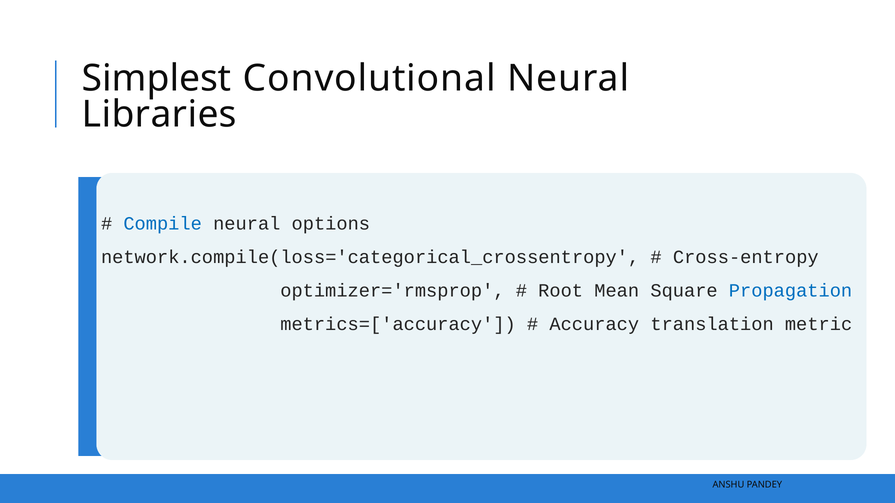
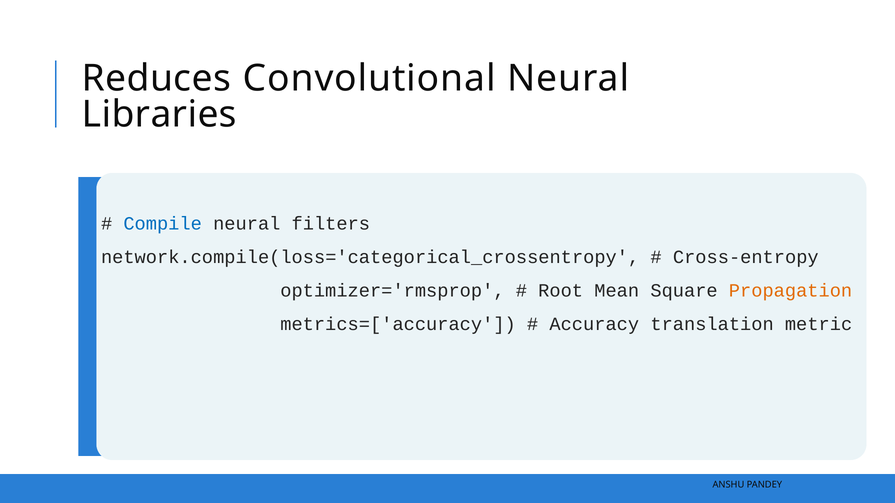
Simplest: Simplest -> Reduces
options: options -> filters
Propagation colour: blue -> orange
